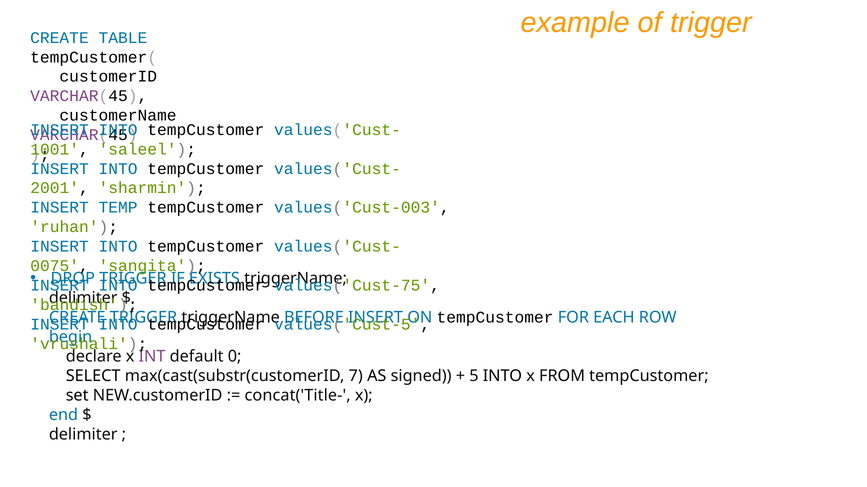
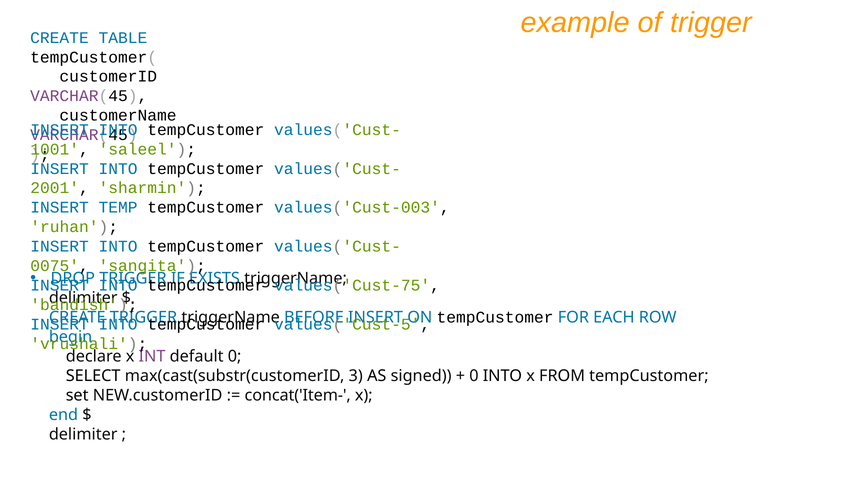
7: 7 -> 3
5 at (474, 376): 5 -> 0
concat('Title-: concat('Title- -> concat('Item-
